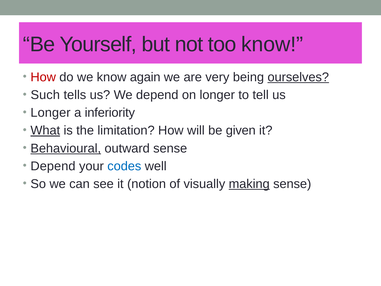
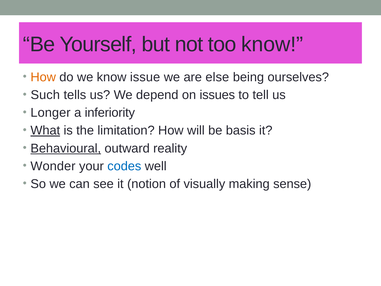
How at (43, 77) colour: red -> orange
again: again -> issue
very: very -> else
ourselves underline: present -> none
on longer: longer -> issues
given: given -> basis
outward sense: sense -> reality
Depend at (53, 166): Depend -> Wonder
making underline: present -> none
